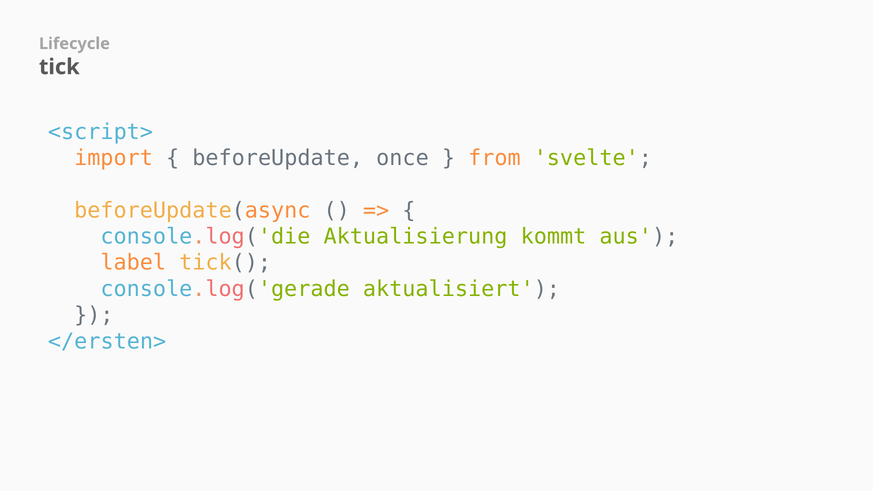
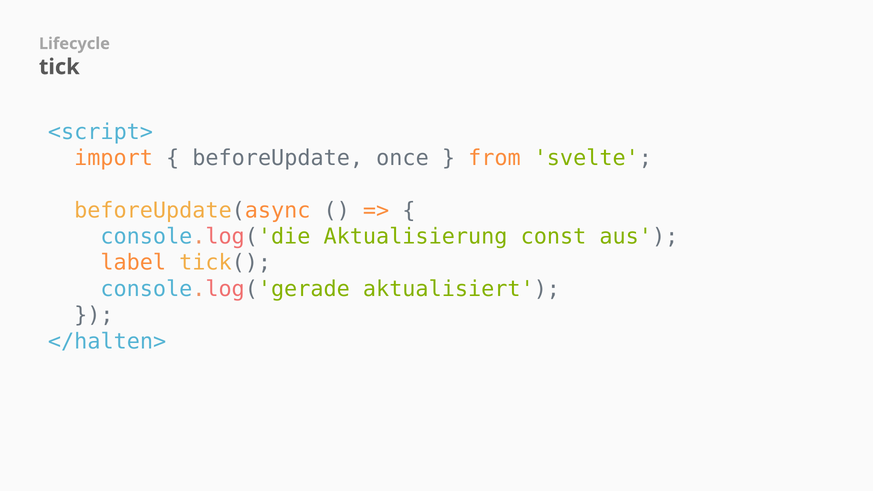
kommt: kommt -> const
</ersten>: </ersten> -> </halten>
